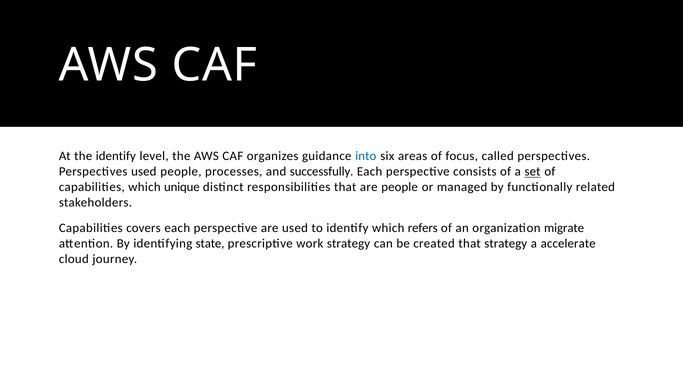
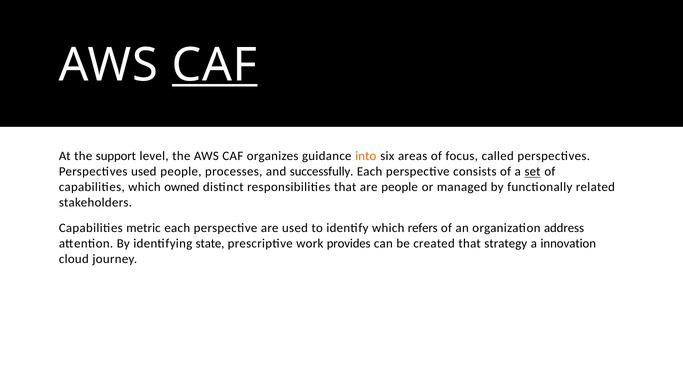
CAF at (214, 65) underline: none -> present
the identify: identify -> support
into colour: blue -> orange
unique: unique -> owned
covers: covers -> metric
migrate: migrate -> address
work strategy: strategy -> provides
accelerate: accelerate -> innovation
